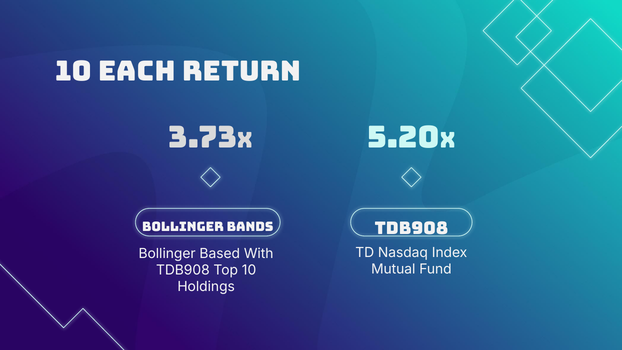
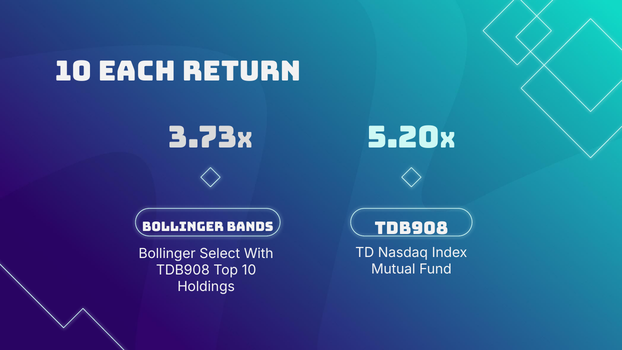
Based: Based -> Select
